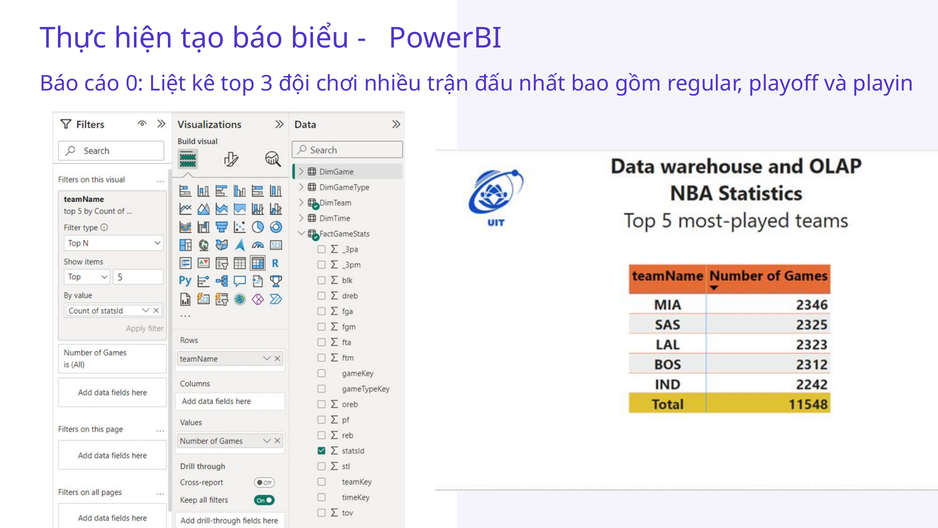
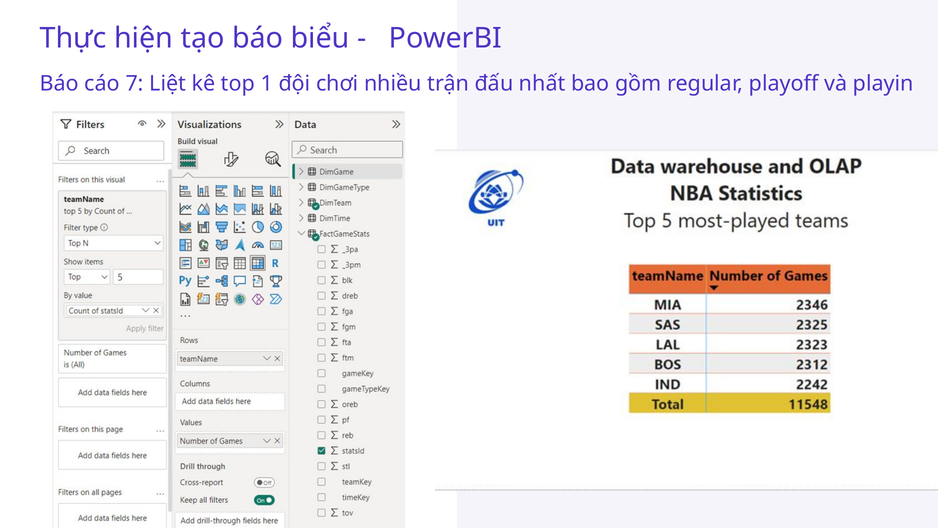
0: 0 -> 7
3: 3 -> 1
